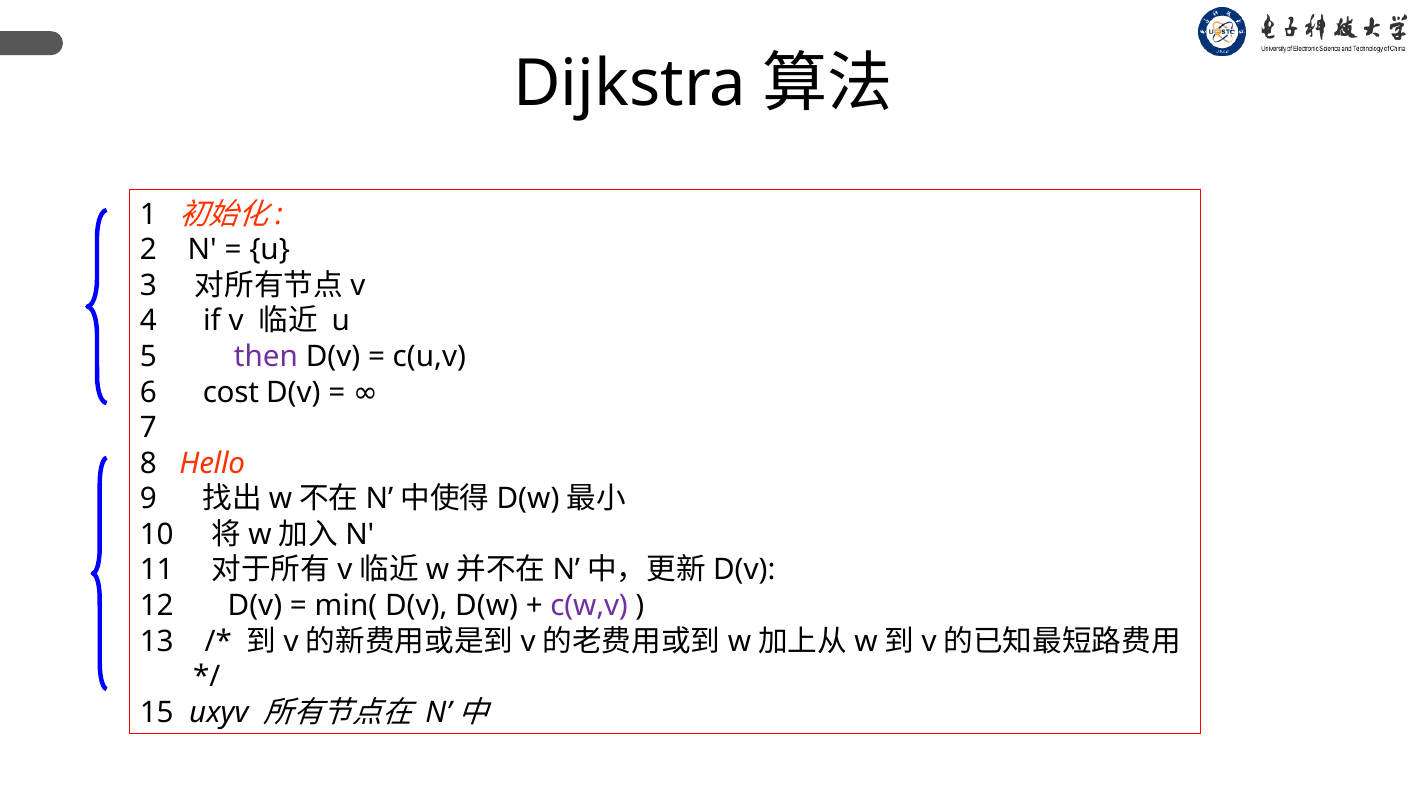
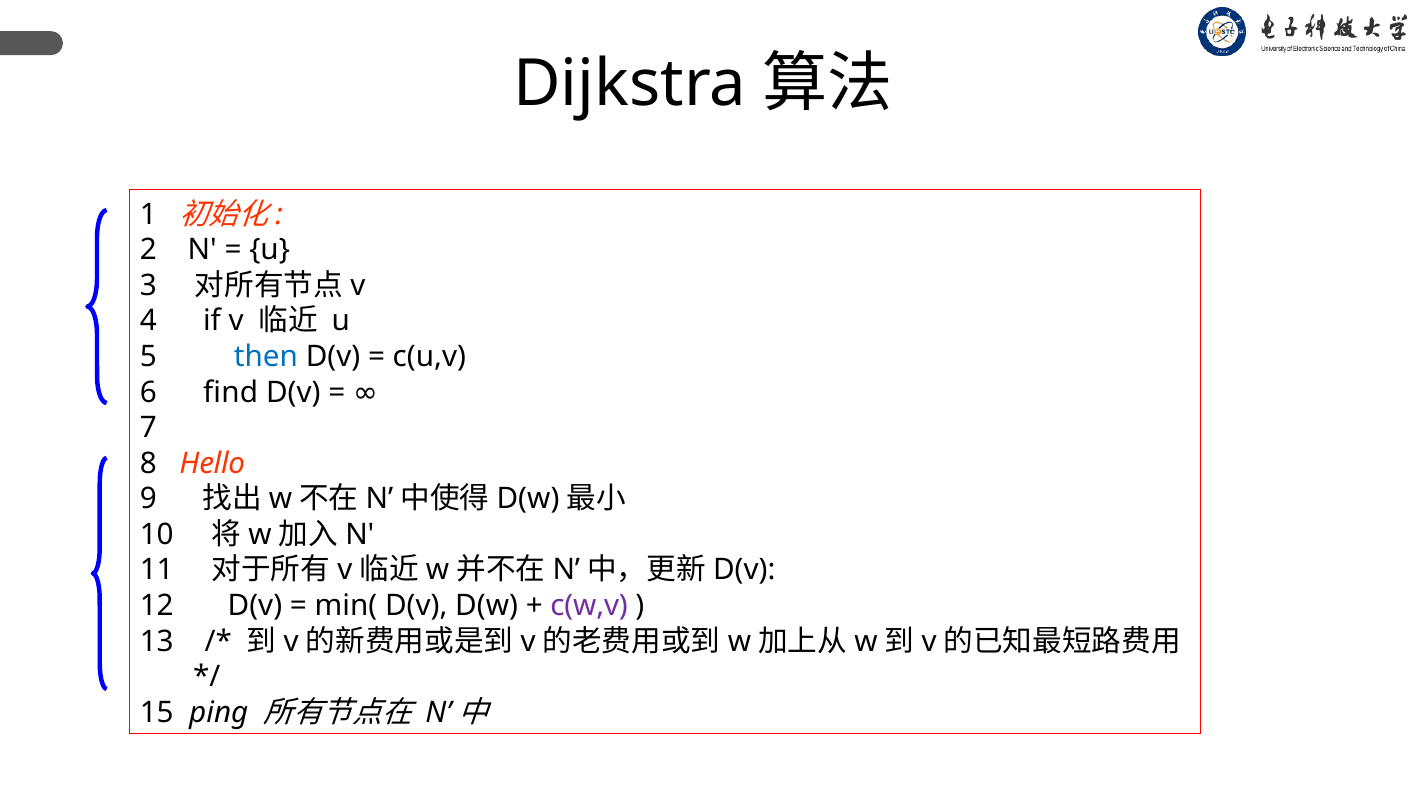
then colour: purple -> blue
cost: cost -> find
uxyv: uxyv -> ping
